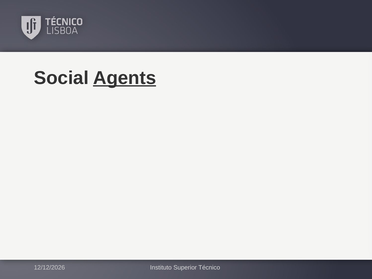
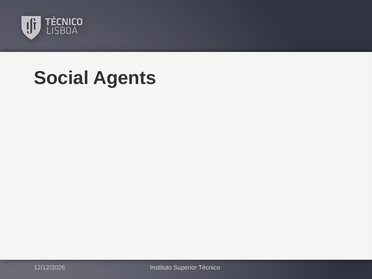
Agents underline: present -> none
